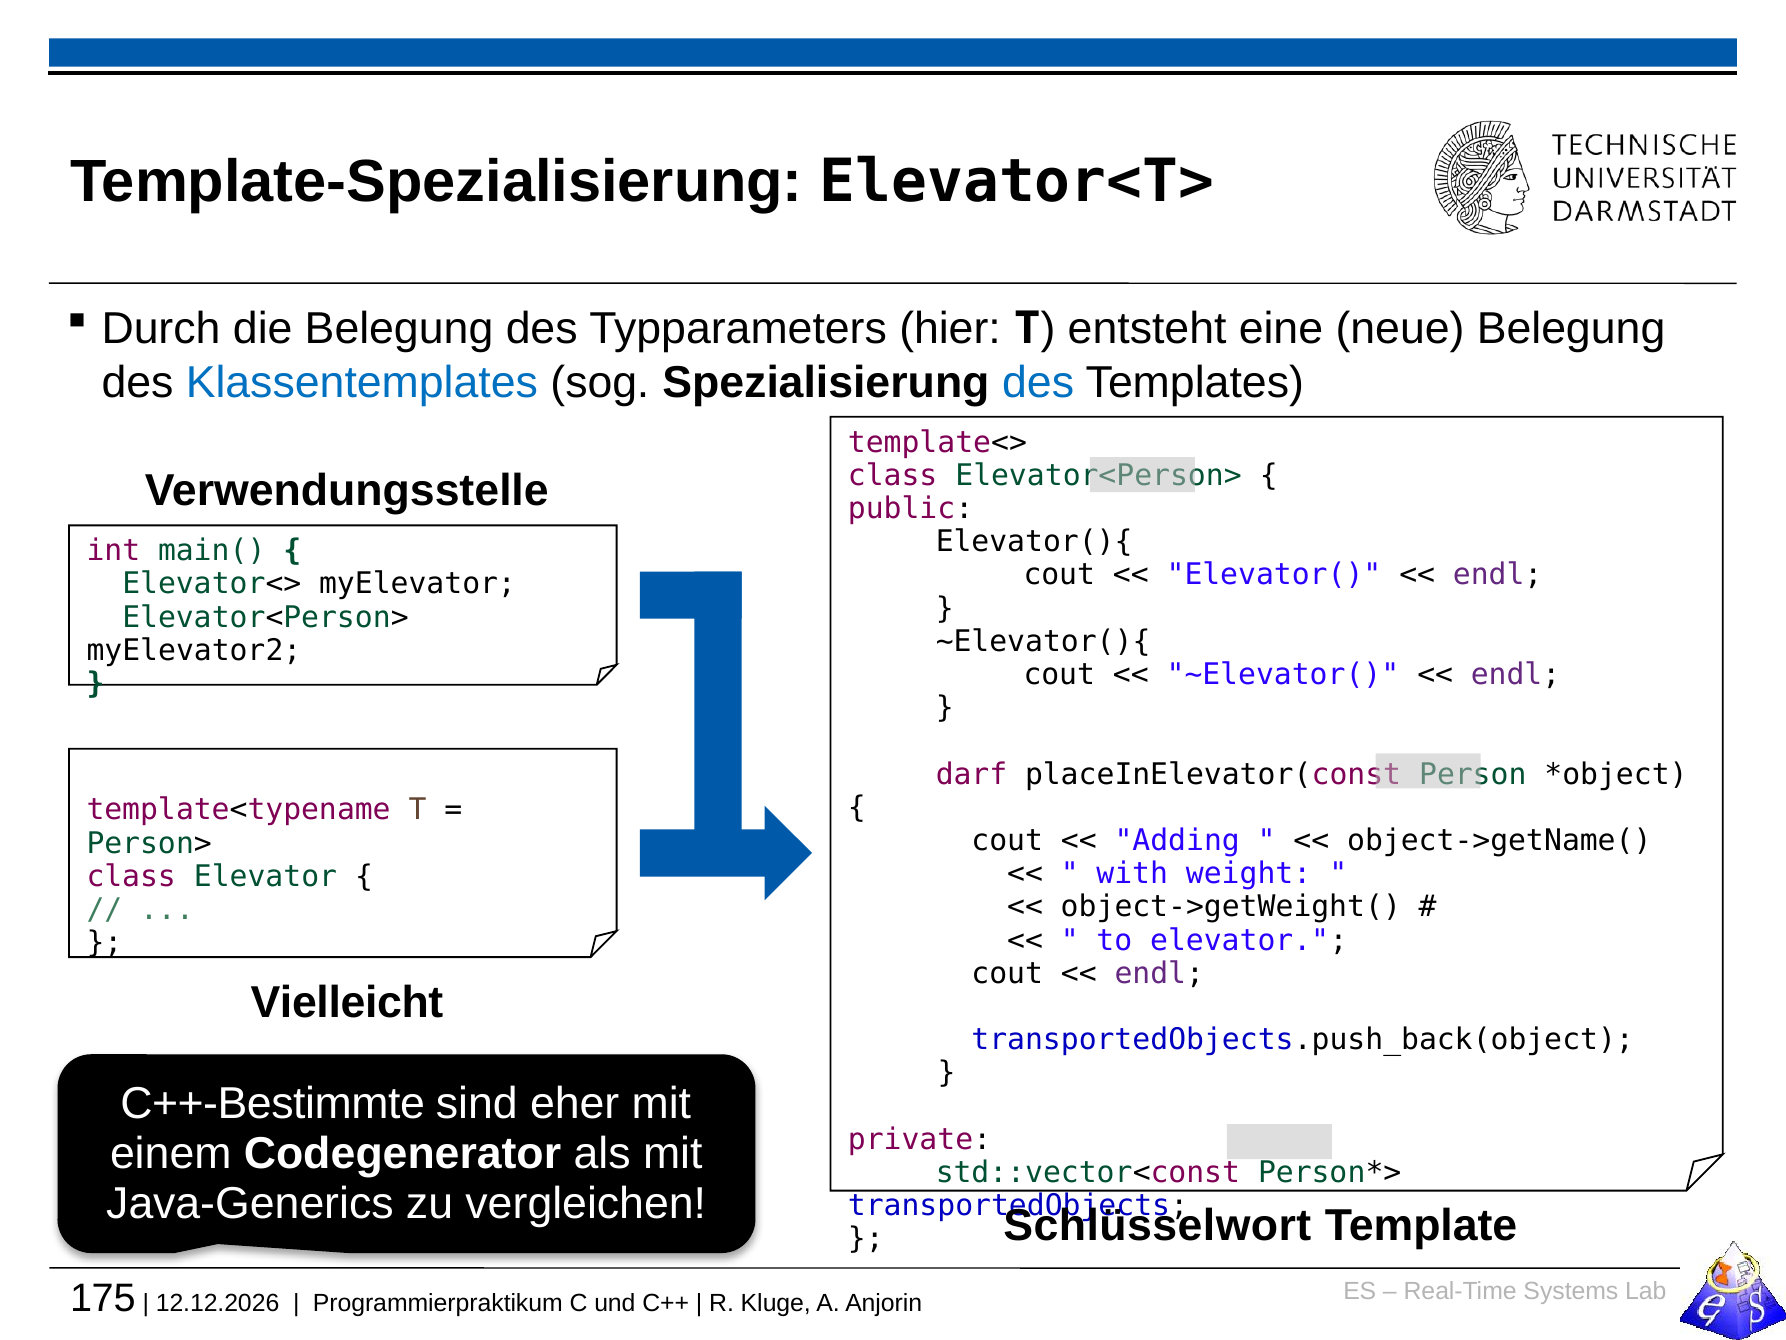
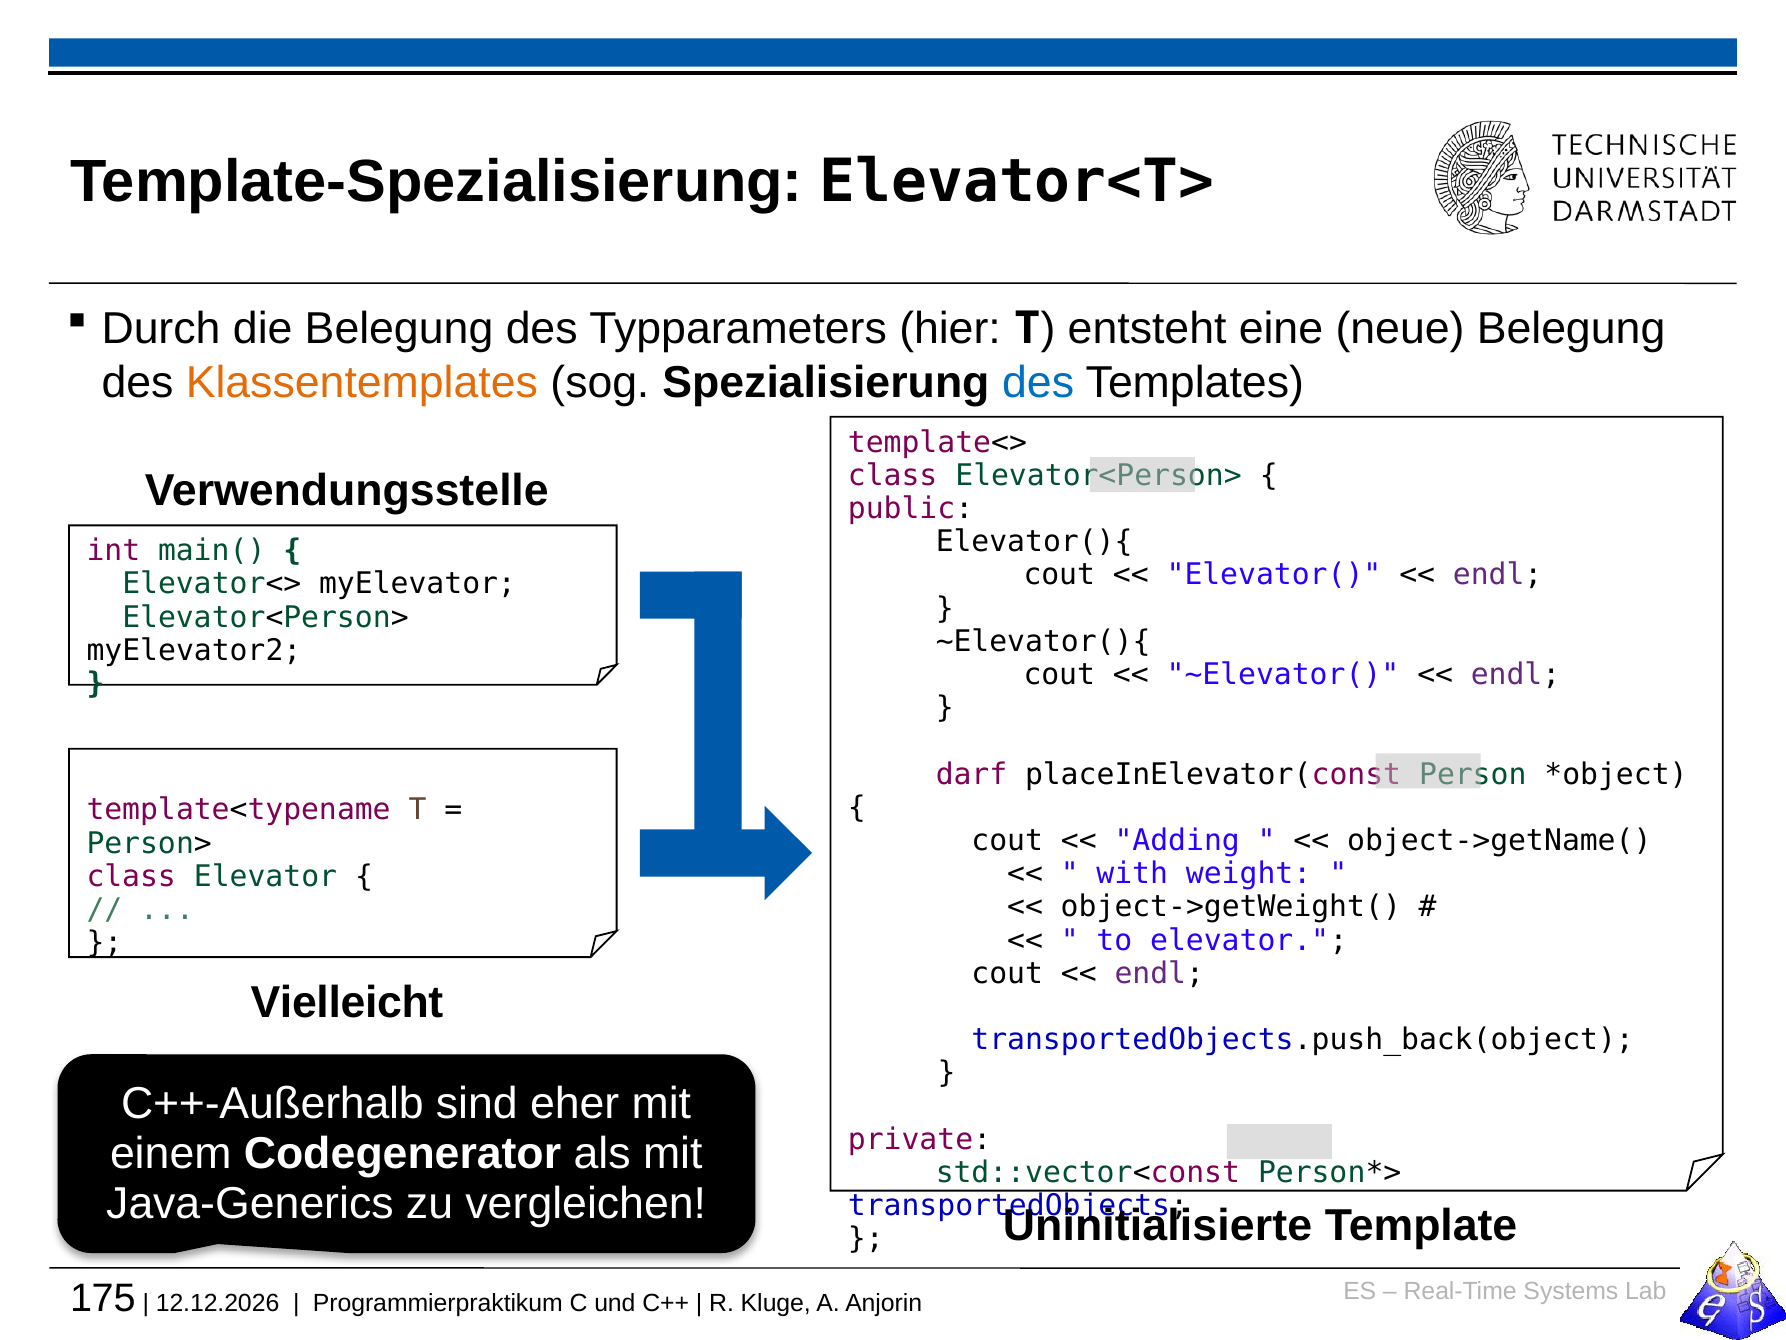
Klassentemplates colour: blue -> orange
C++-Bestimmte: C++-Bestimmte -> C++-Außerhalb
Schlüsselwort: Schlüsselwort -> Uninitialisierte
